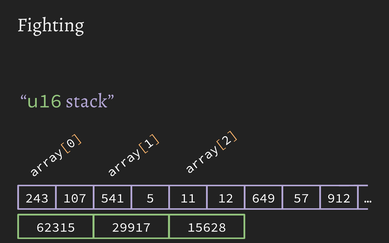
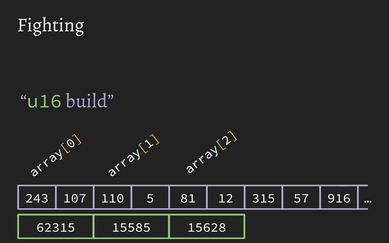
stack: stack -> build
541: 541 -> 110
11: 11 -> 81
649: 649 -> 315
912: 912 -> 916
29917: 29917 -> 15585
